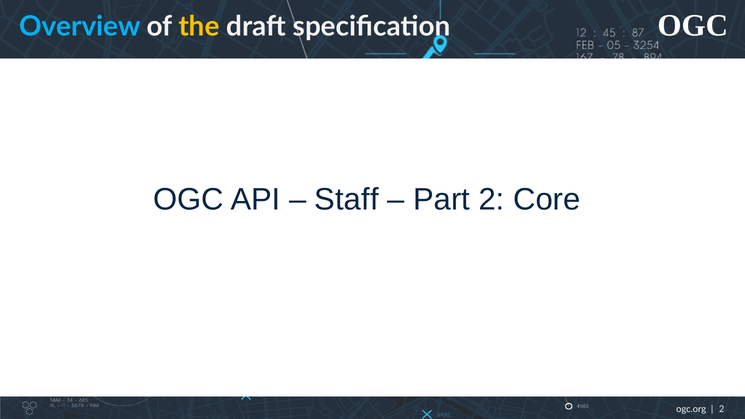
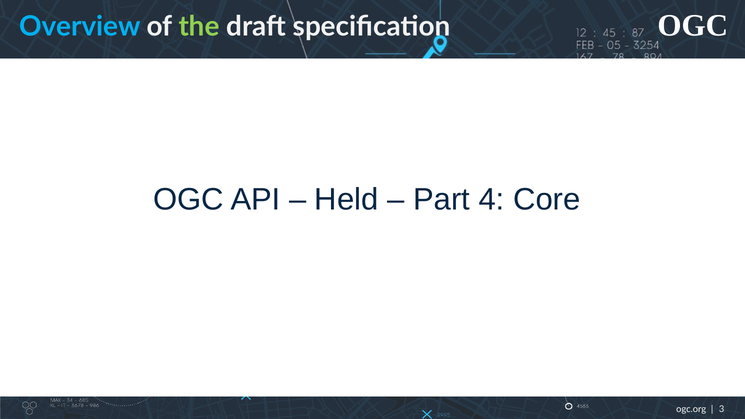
the colour: yellow -> light green
Staff: Staff -> Held
Part 2: 2 -> 4
2 at (722, 409): 2 -> 3
